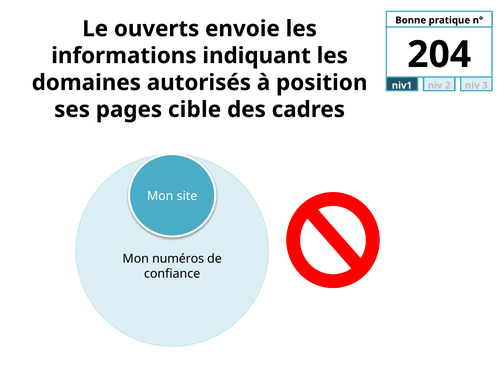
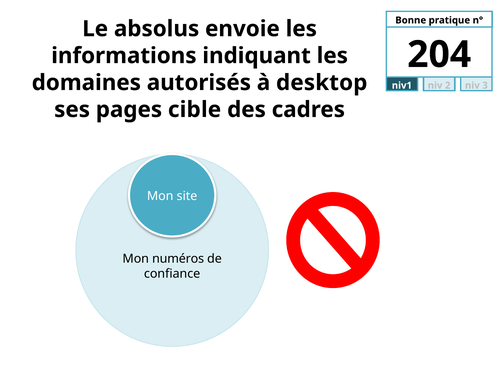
ouverts: ouverts -> absolus
position: position -> desktop
